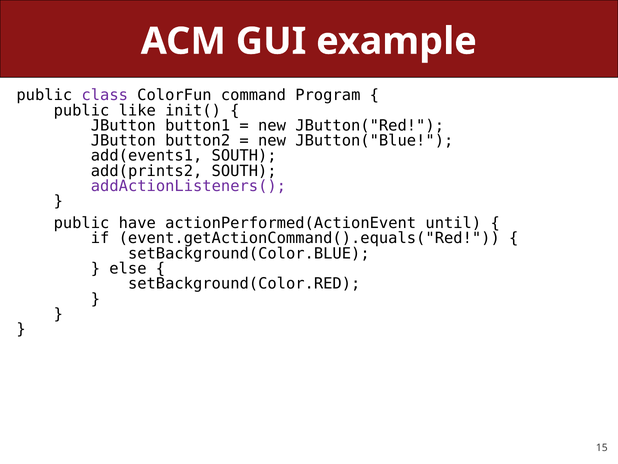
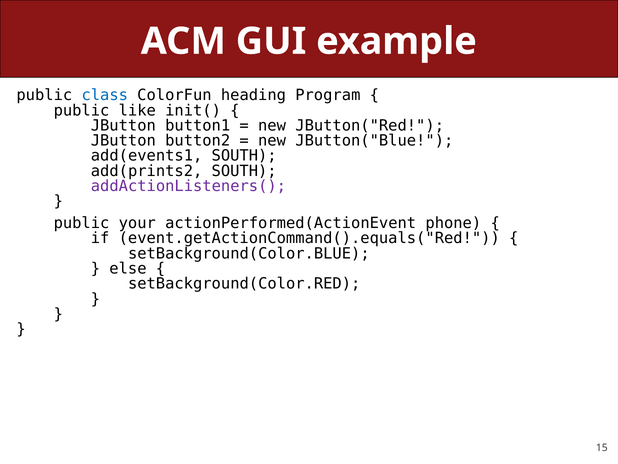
class colour: purple -> blue
command: command -> heading
have: have -> your
until: until -> phone
